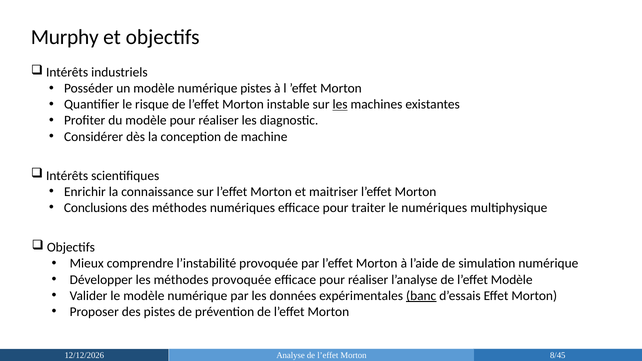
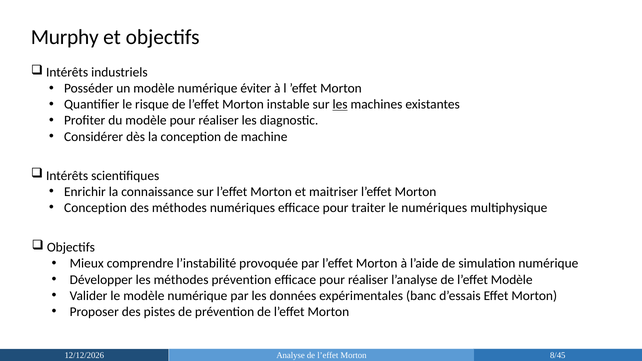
numérique pistes: pistes -> éviter
Conclusions at (96, 208): Conclusions -> Conception
méthodes provoquée: provoquée -> prévention
banc underline: present -> none
